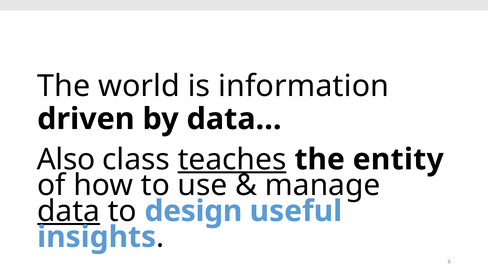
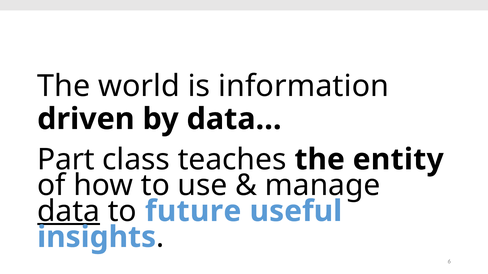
Also: Also -> Part
teaches underline: present -> none
design: design -> future
